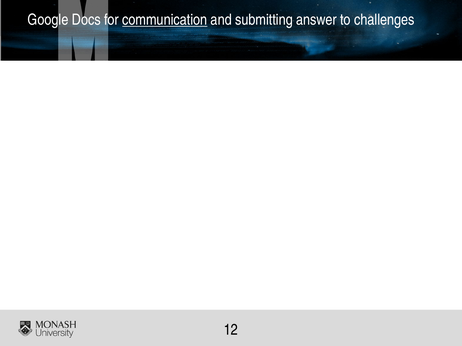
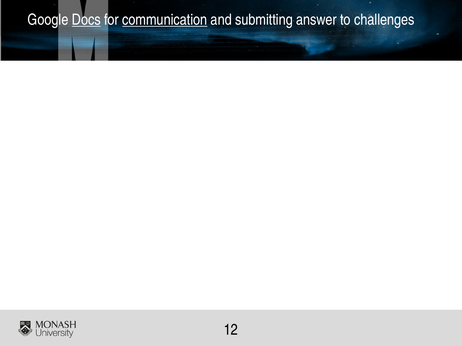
Docs underline: none -> present
